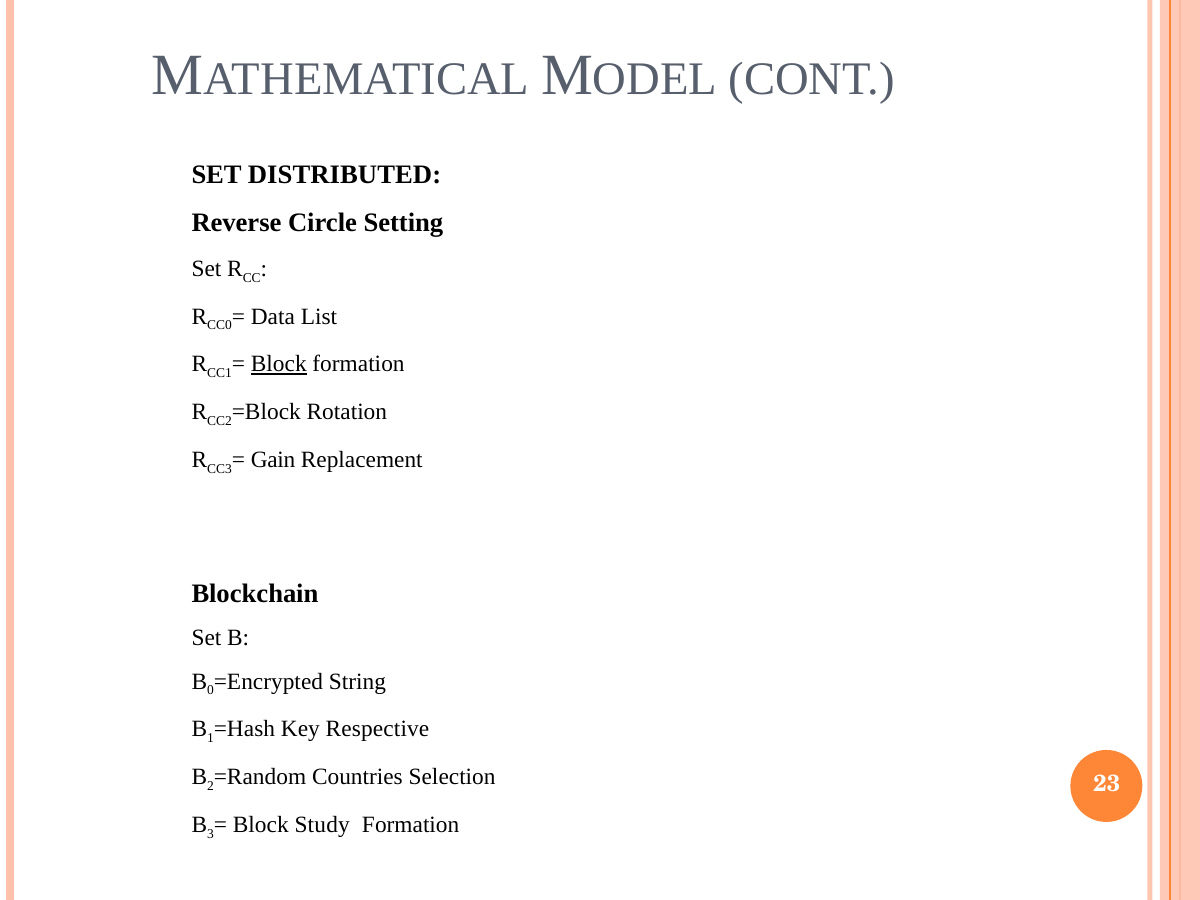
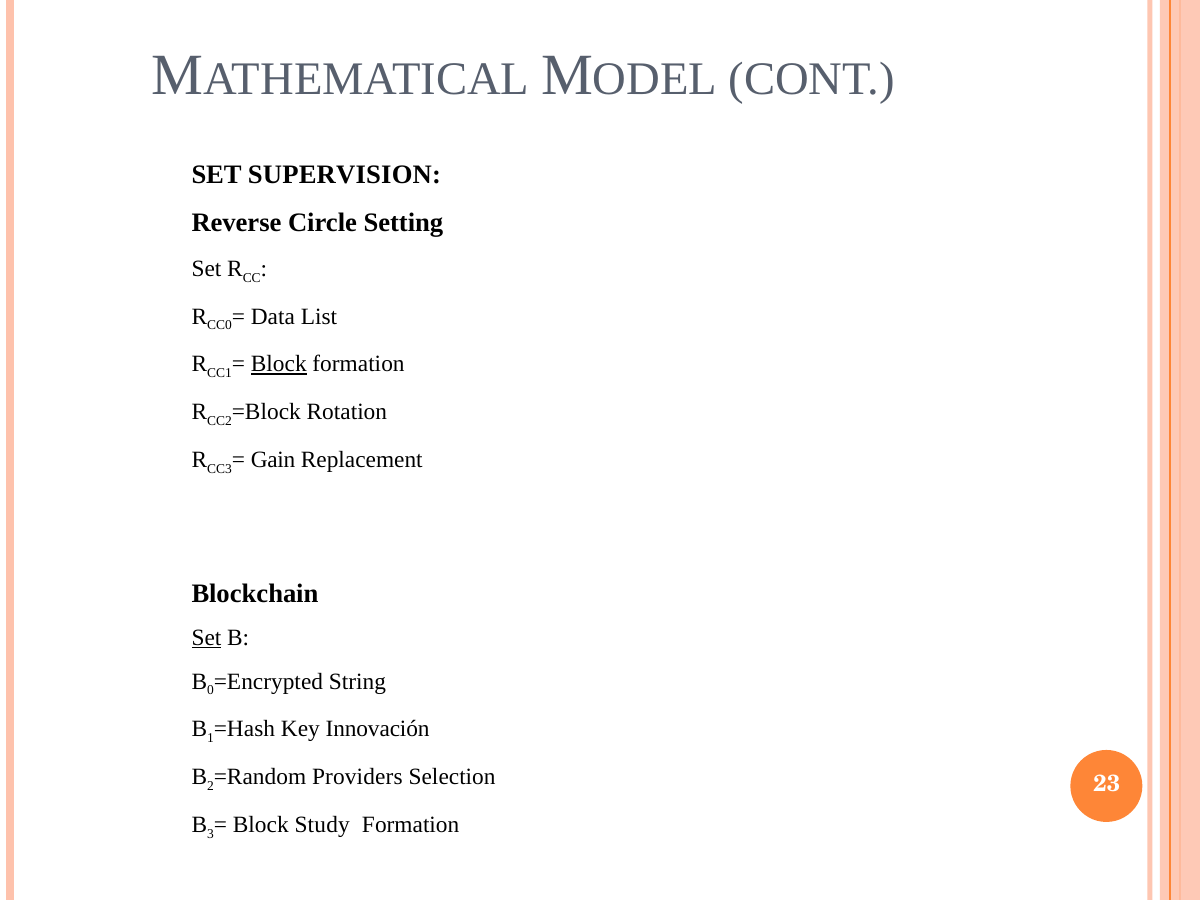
DISTRIBUTED: DISTRIBUTED -> SUPERVISION
Set at (206, 637) underline: none -> present
Respective: Respective -> Innovación
Countries: Countries -> Providers
